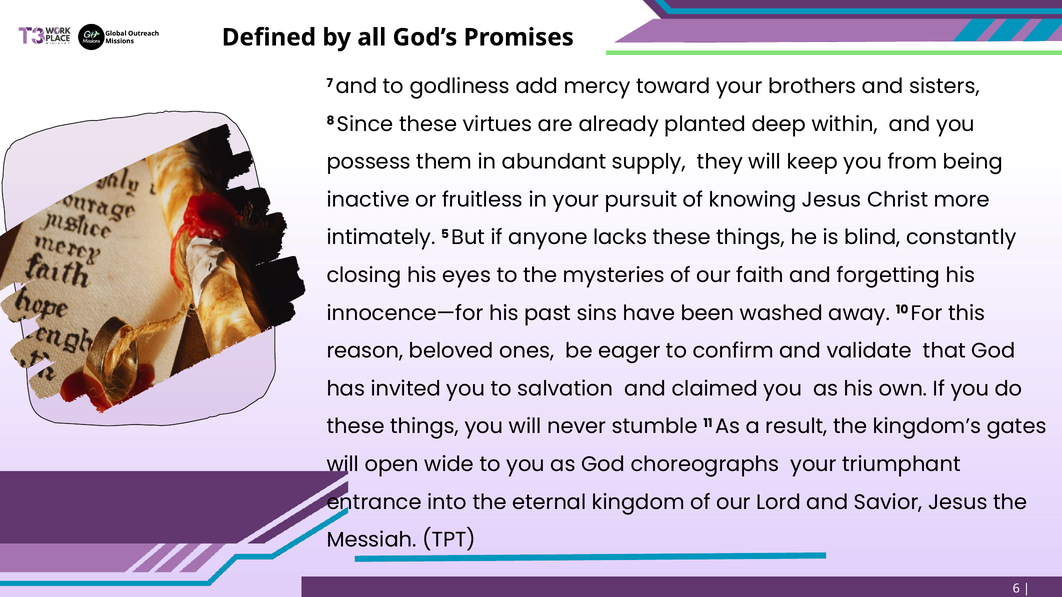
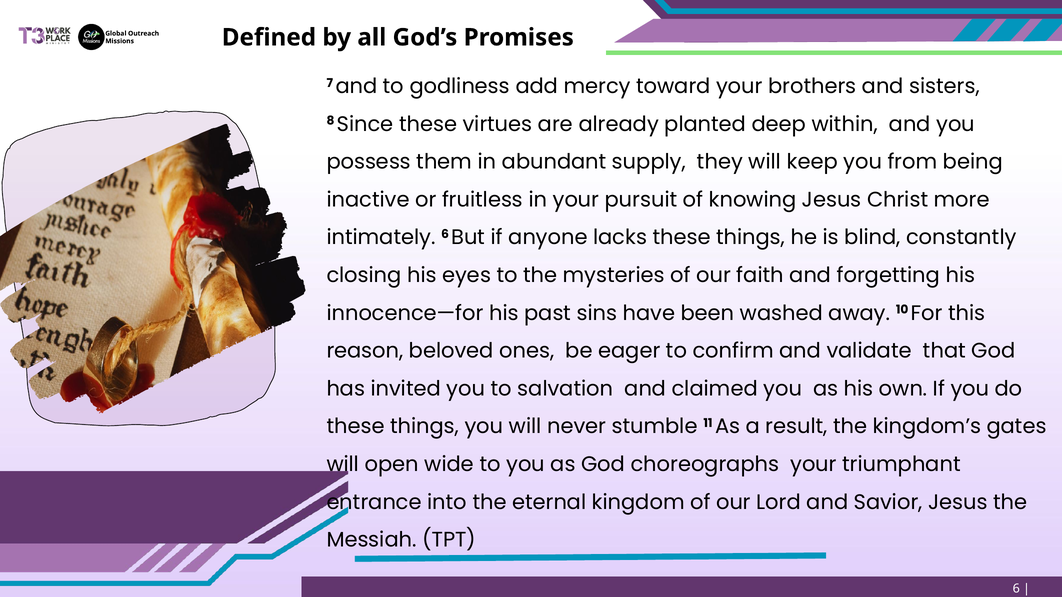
intimately 5: 5 -> 6
